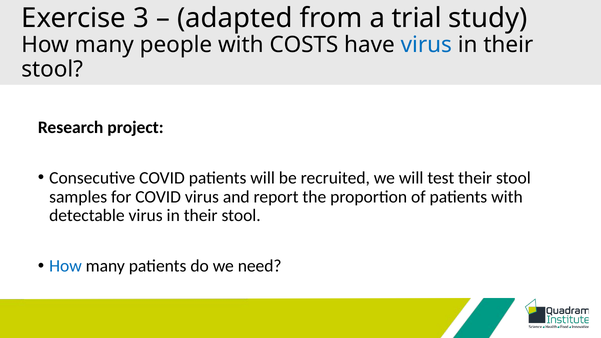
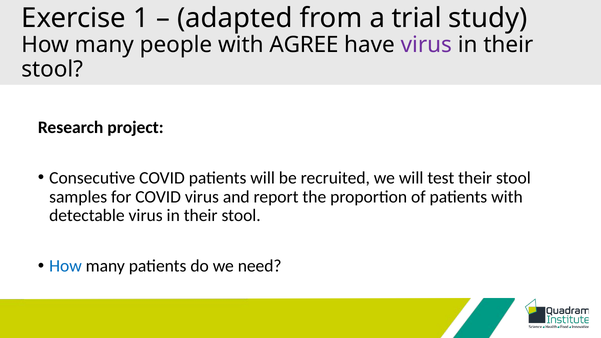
3: 3 -> 1
COSTS: COSTS -> AGREE
virus at (426, 45) colour: blue -> purple
